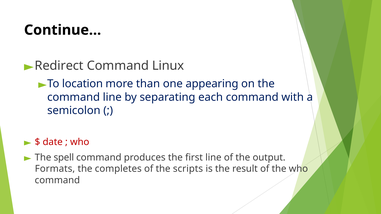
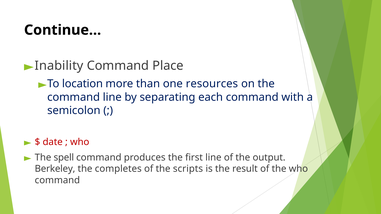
Redirect: Redirect -> Inability
Linux: Linux -> Place
appearing: appearing -> resources
Formats: Formats -> Berkeley
